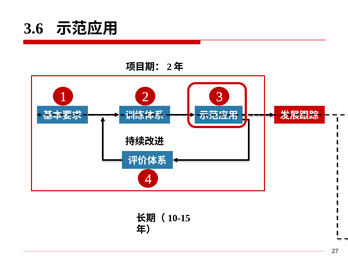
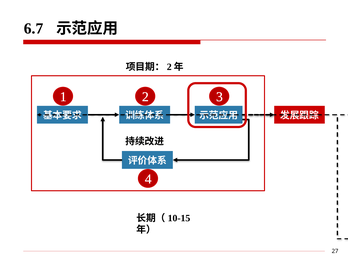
3.6: 3.6 -> 6.7
